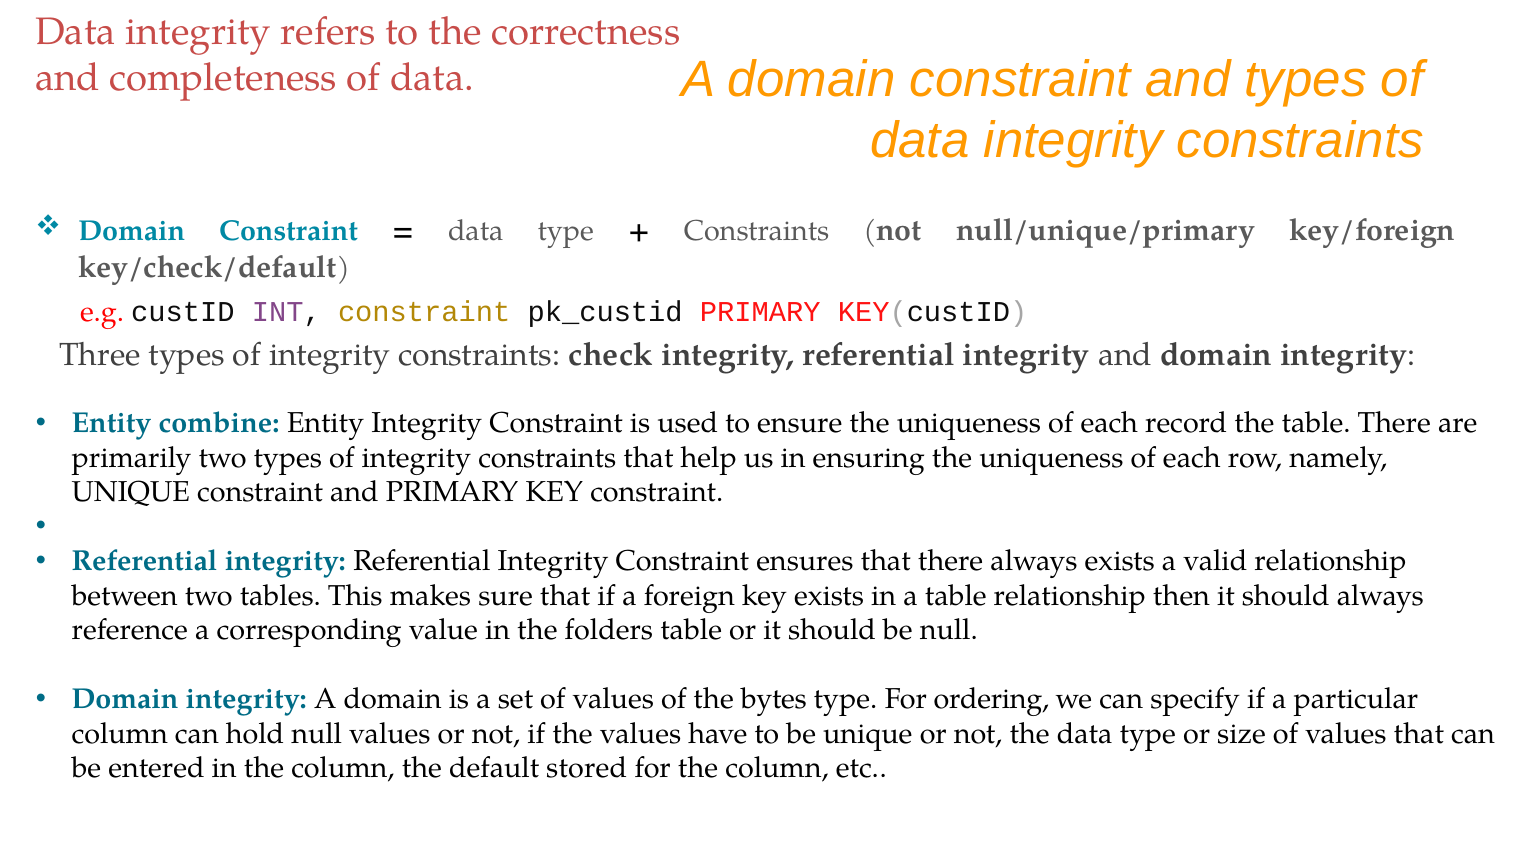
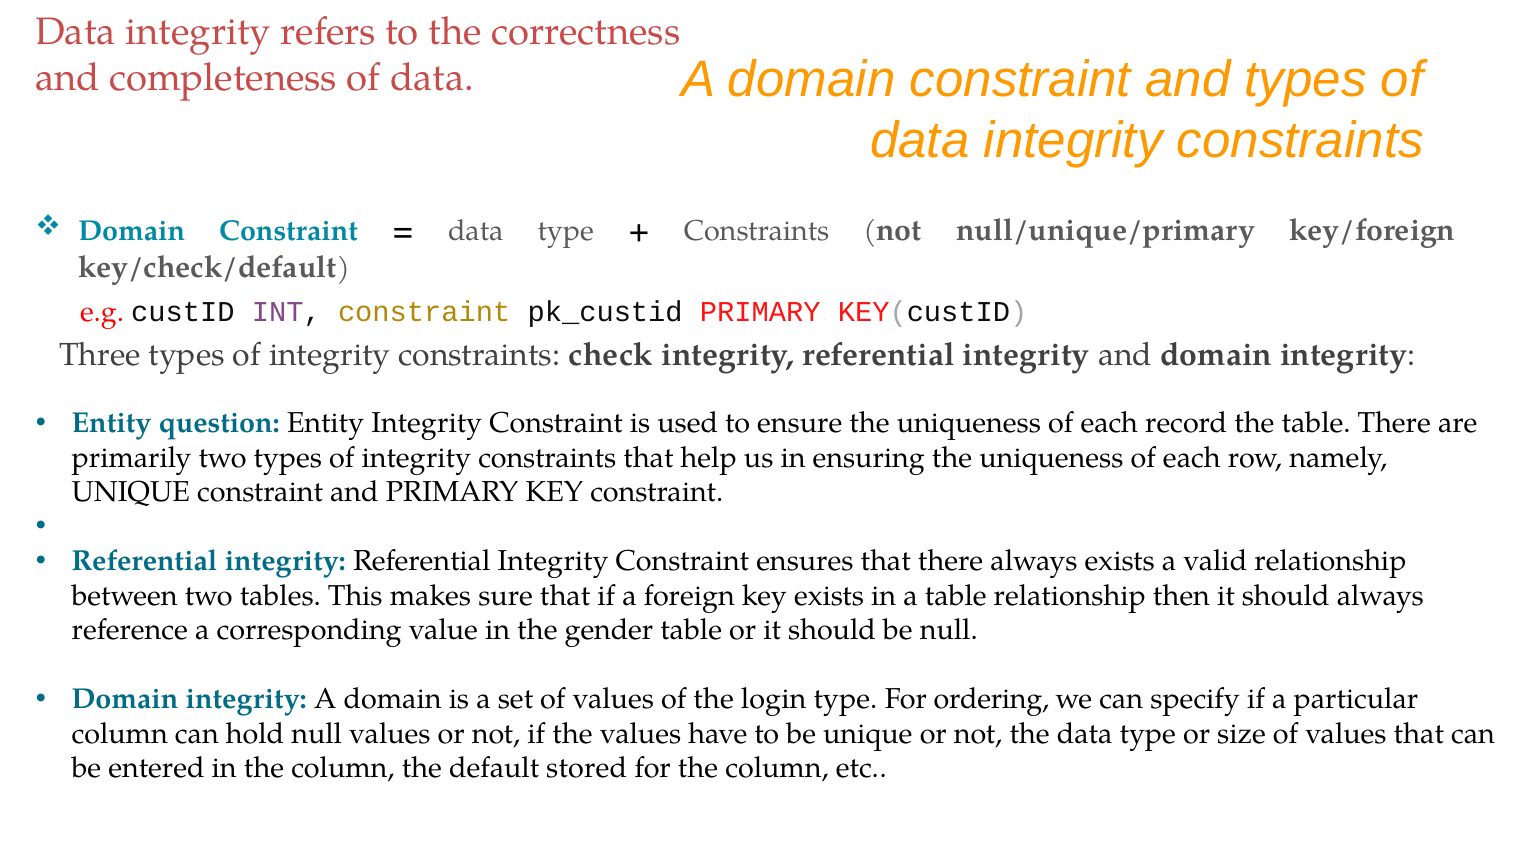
combine: combine -> question
folders: folders -> gender
bytes: bytes -> login
